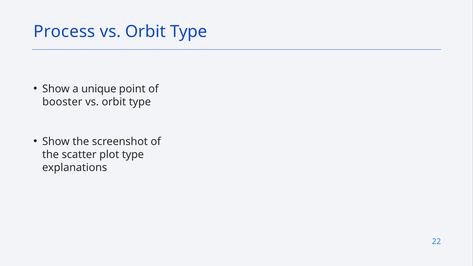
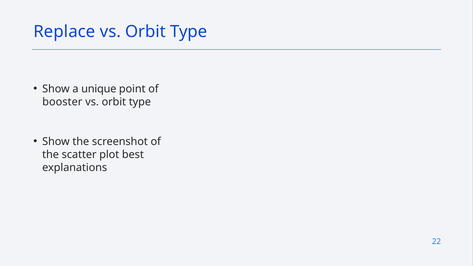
Process: Process -> Replace
plot type: type -> best
